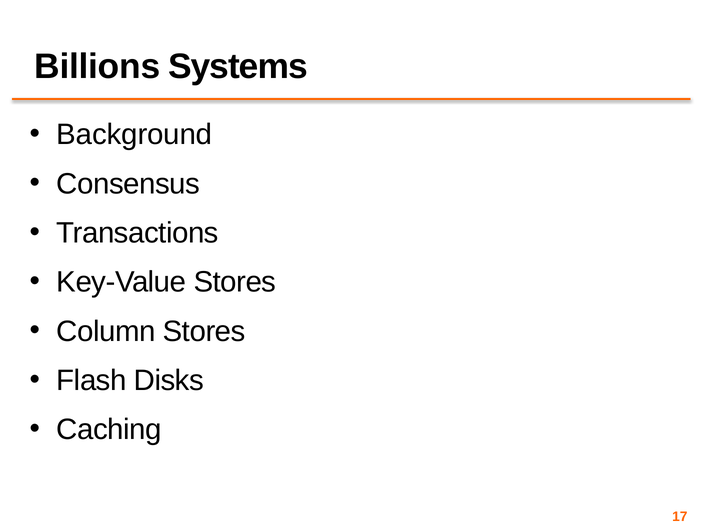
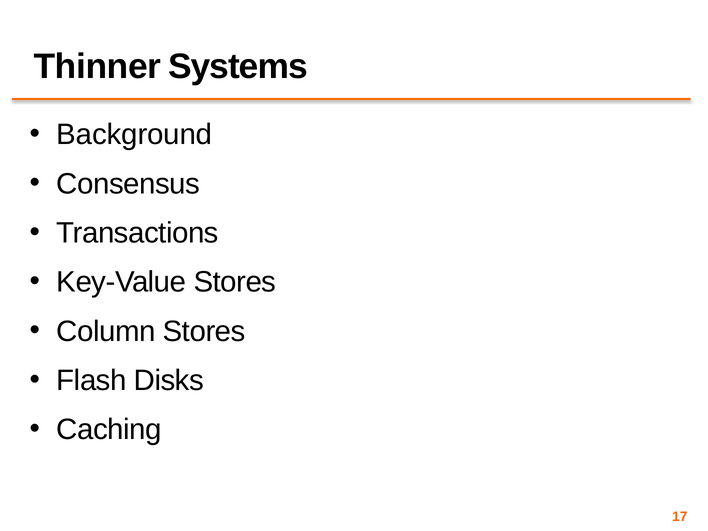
Billions: Billions -> Thinner
